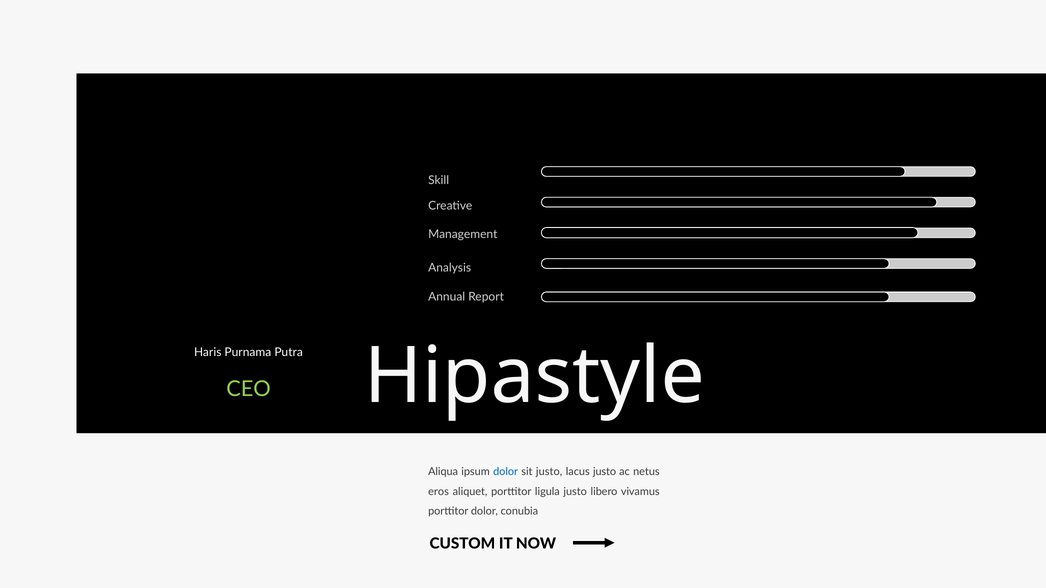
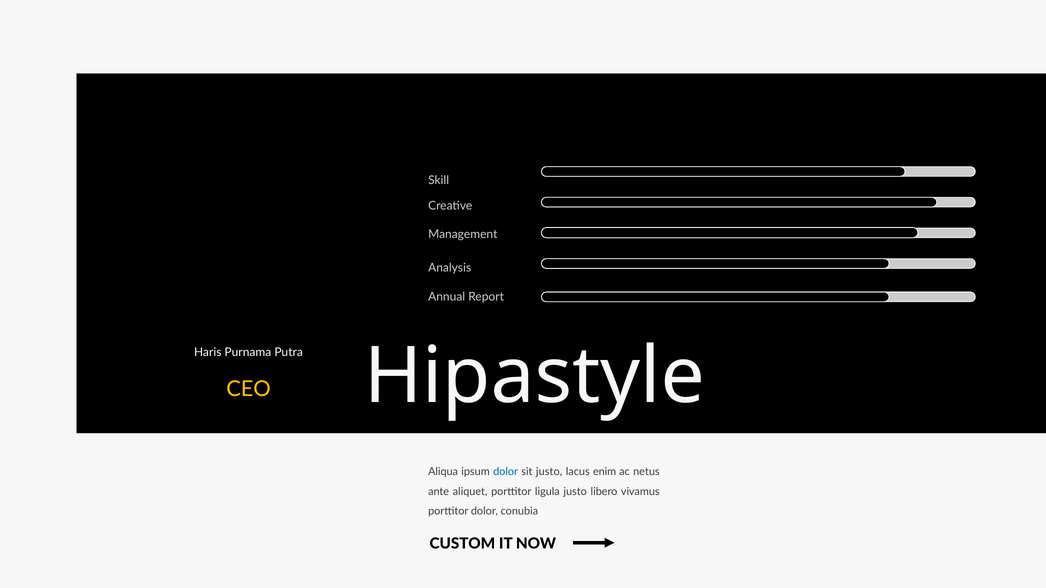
CEO colour: light green -> yellow
lacus justo: justo -> enim
eros: eros -> ante
